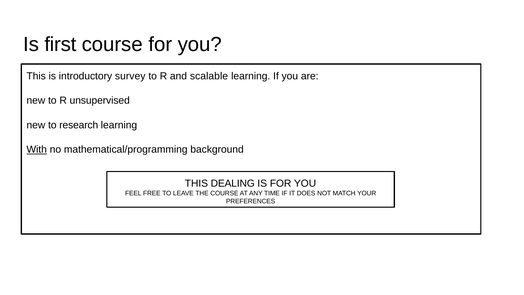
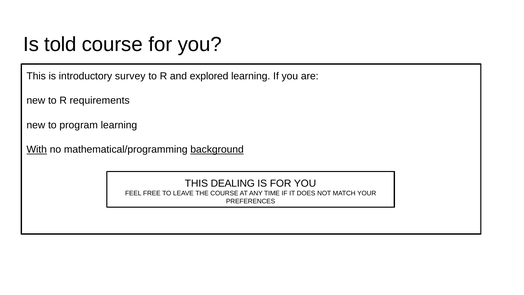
first: first -> told
scalable: scalable -> explored
unsupervised: unsupervised -> requirements
research: research -> program
background underline: none -> present
